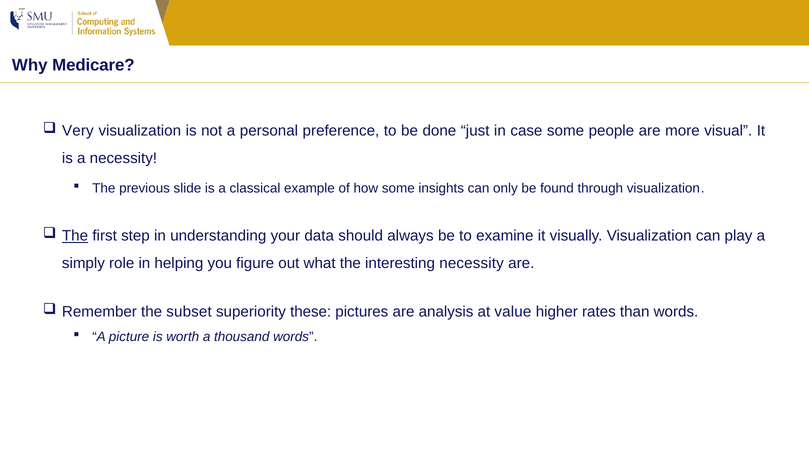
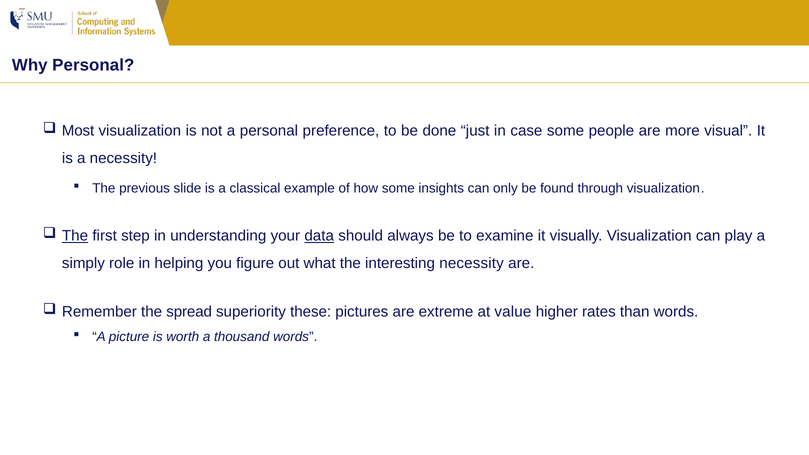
Why Medicare: Medicare -> Personal
Very: Very -> Most
data underline: none -> present
subset: subset -> spread
analysis: analysis -> extreme
